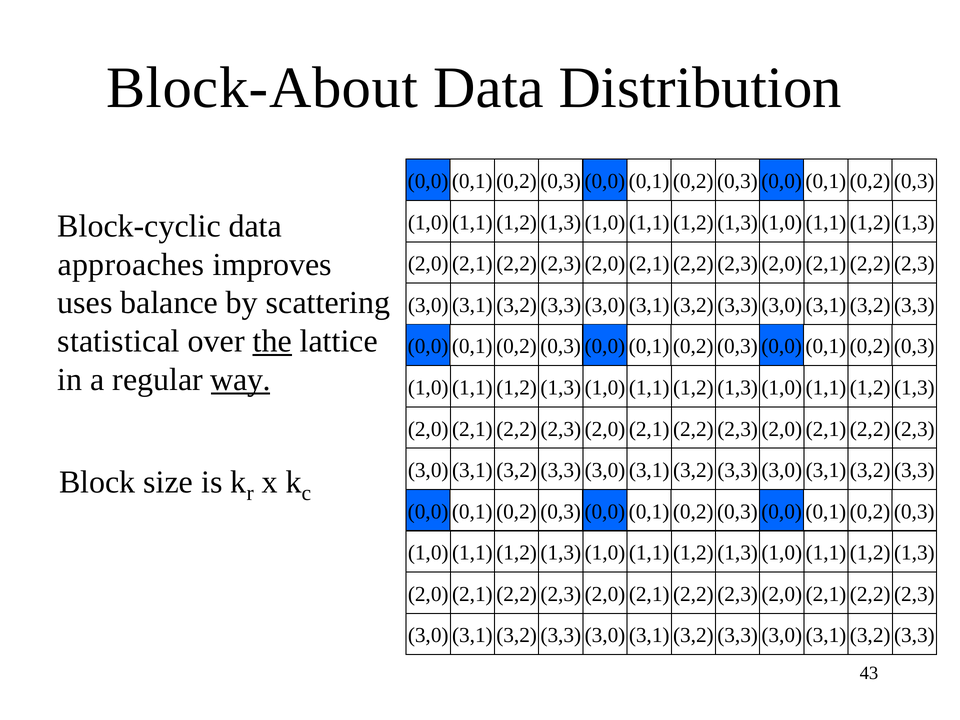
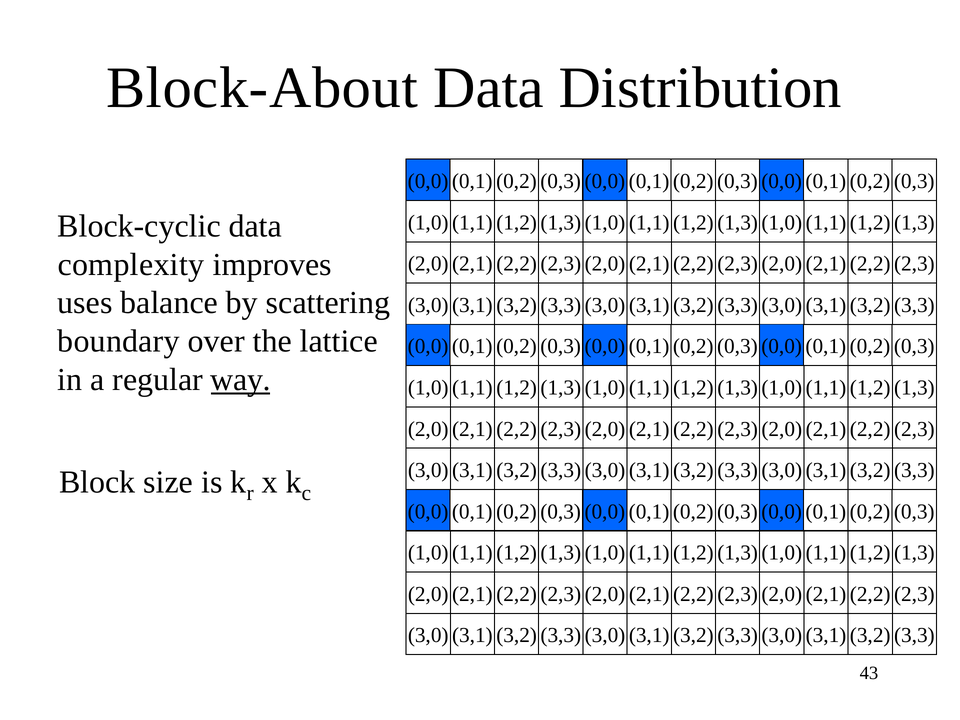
approaches: approaches -> complexity
statistical: statistical -> boundary
the underline: present -> none
